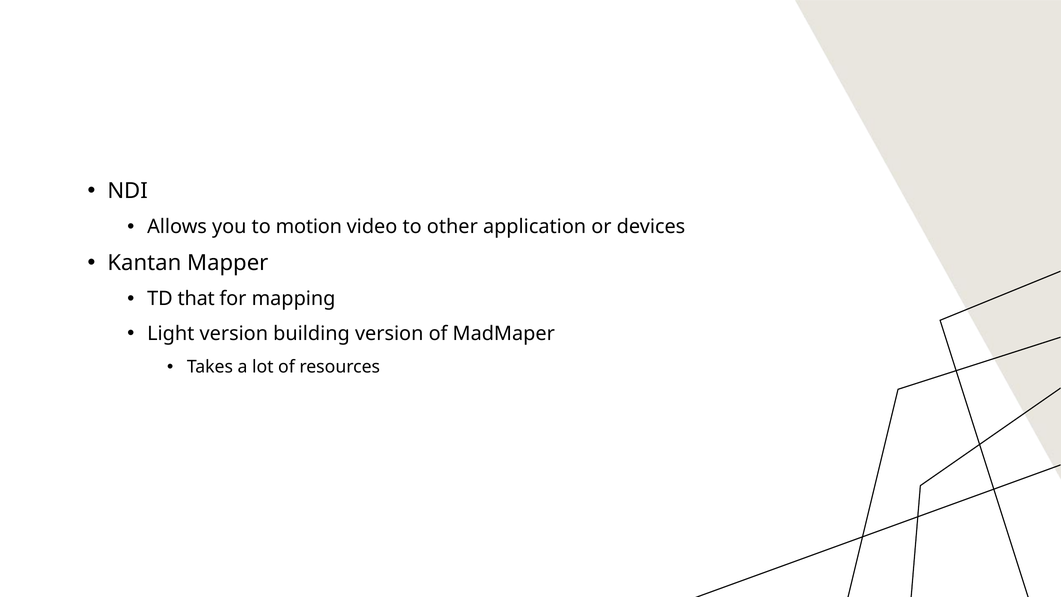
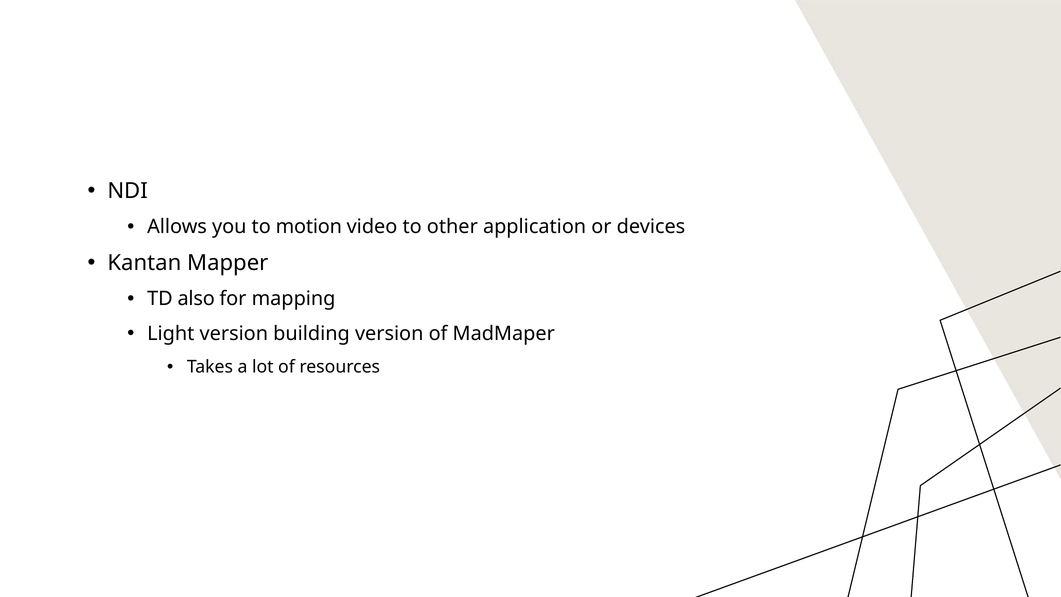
that: that -> also
